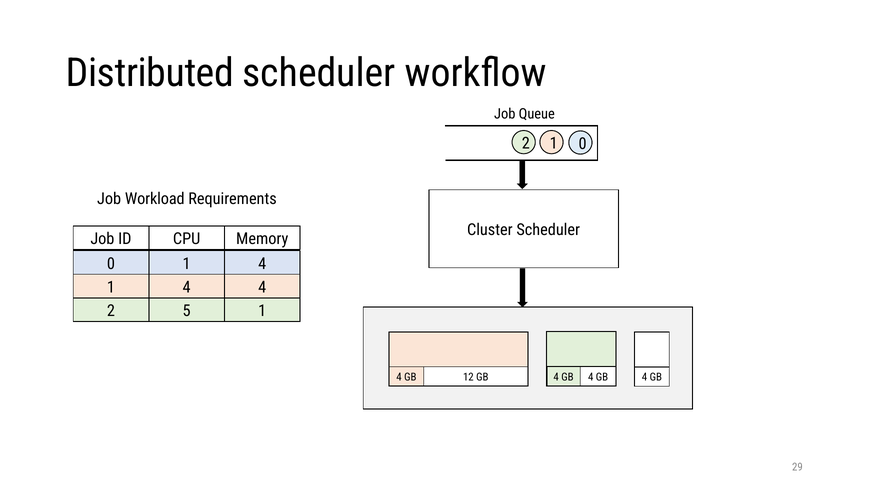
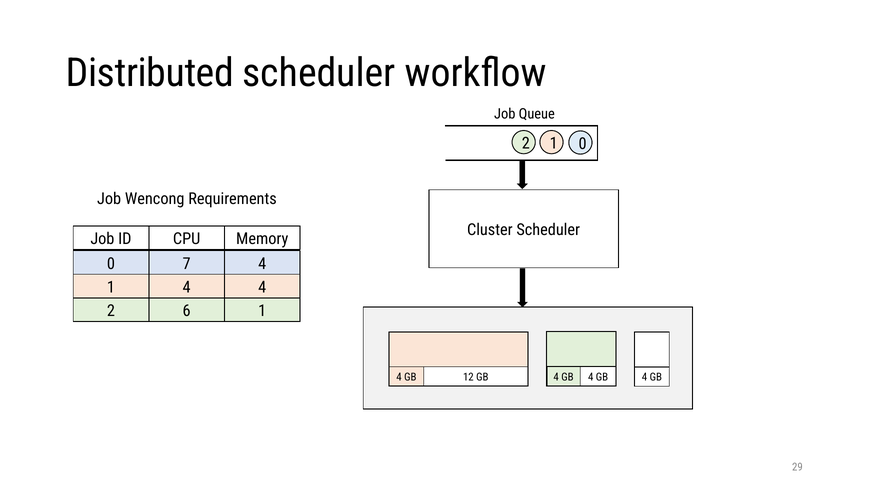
Workload: Workload -> Wencong
0 1: 1 -> 7
5: 5 -> 6
